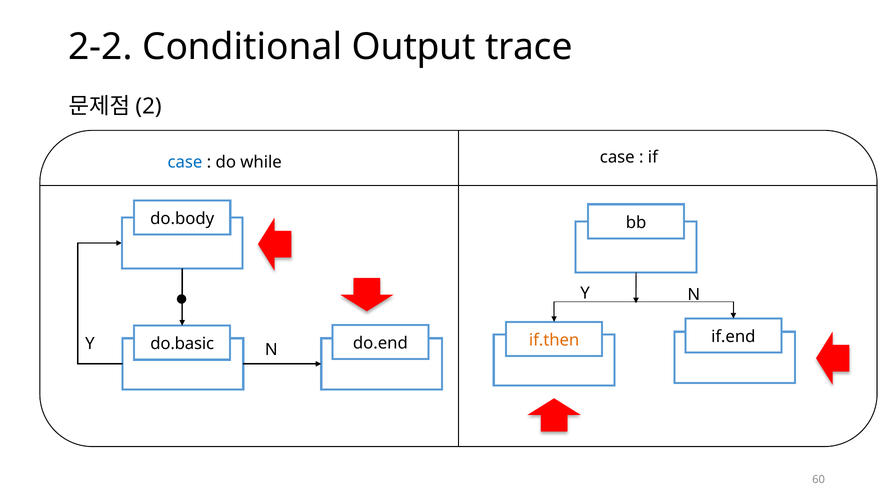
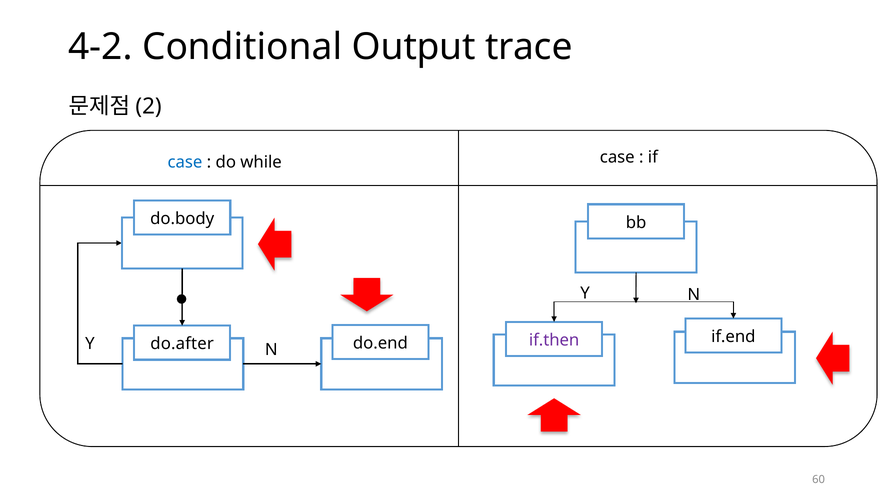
2-2: 2-2 -> 4-2
if.then colour: orange -> purple
do.basic: do.basic -> do.after
